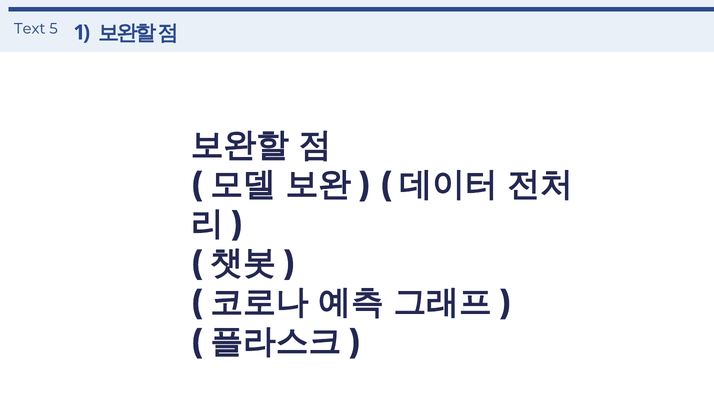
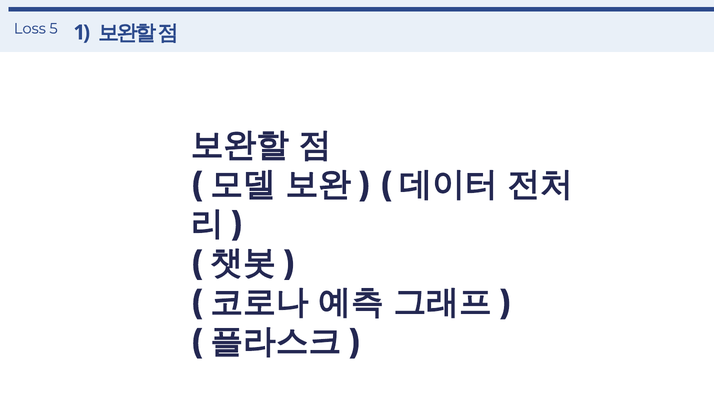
Text: Text -> Loss
